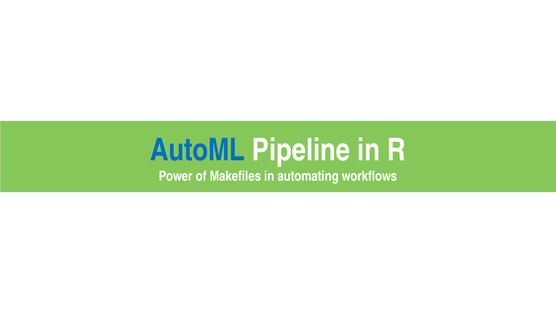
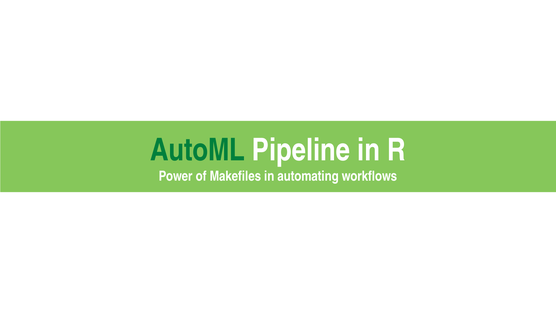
AutoML colour: blue -> green
